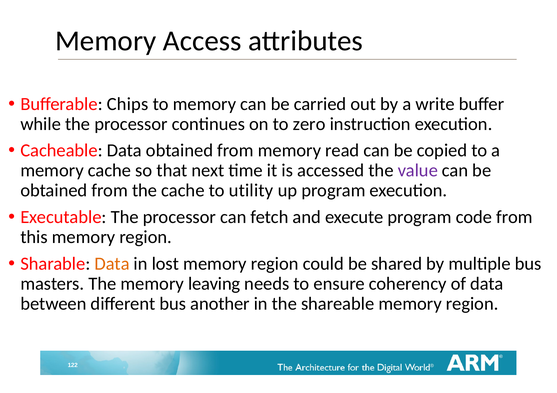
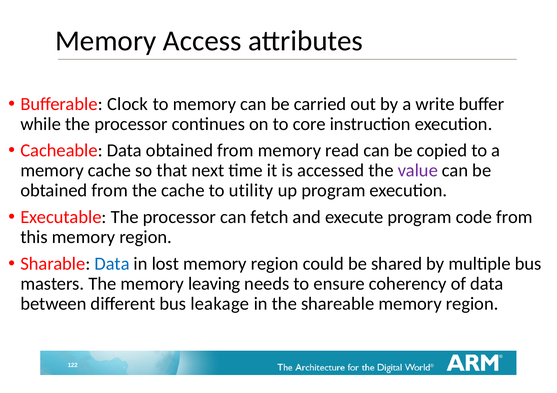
Chips: Chips -> Clock
zero: zero -> core
Data at (112, 264) colour: orange -> blue
another: another -> leakage
